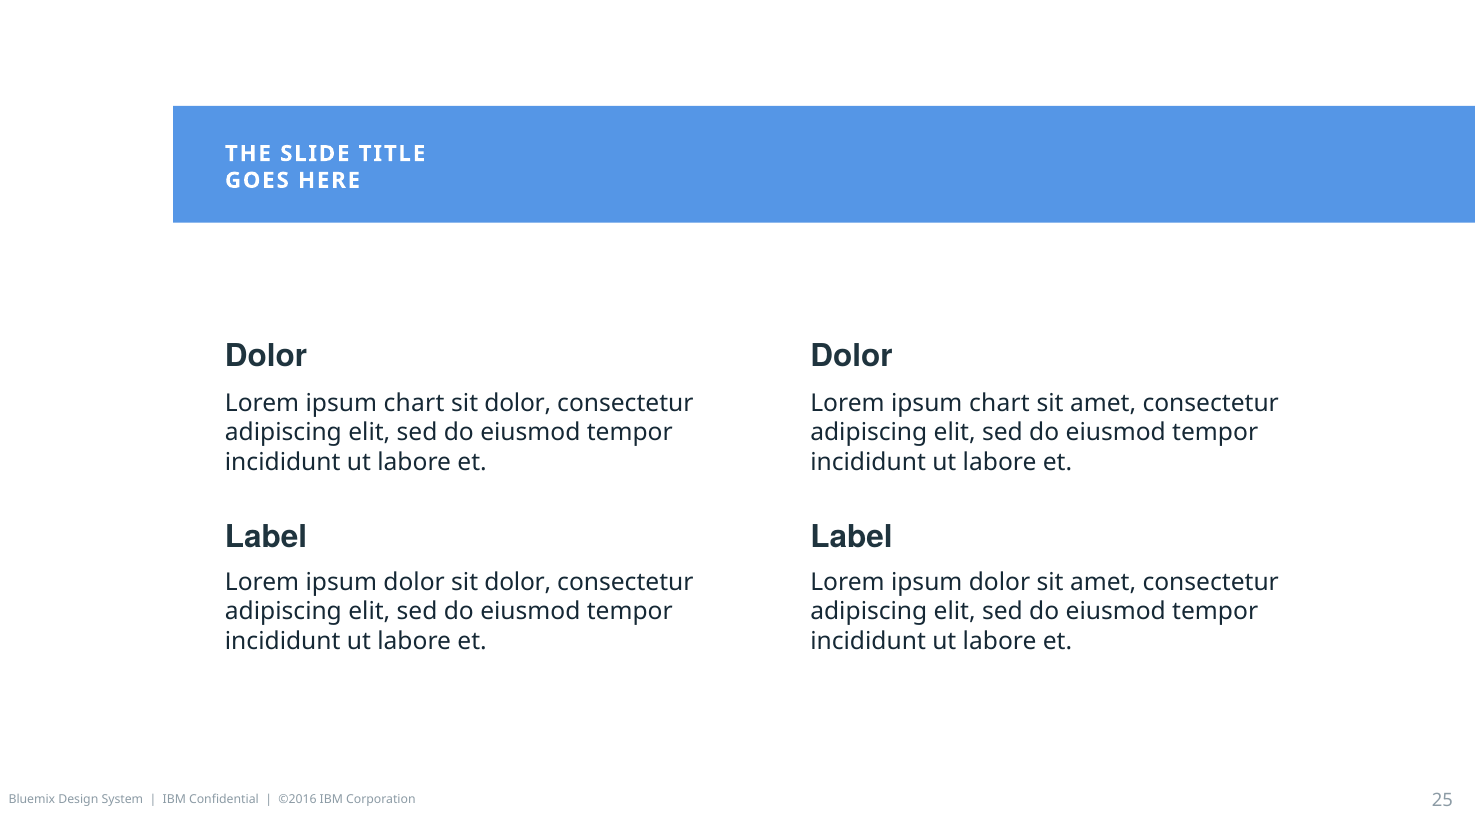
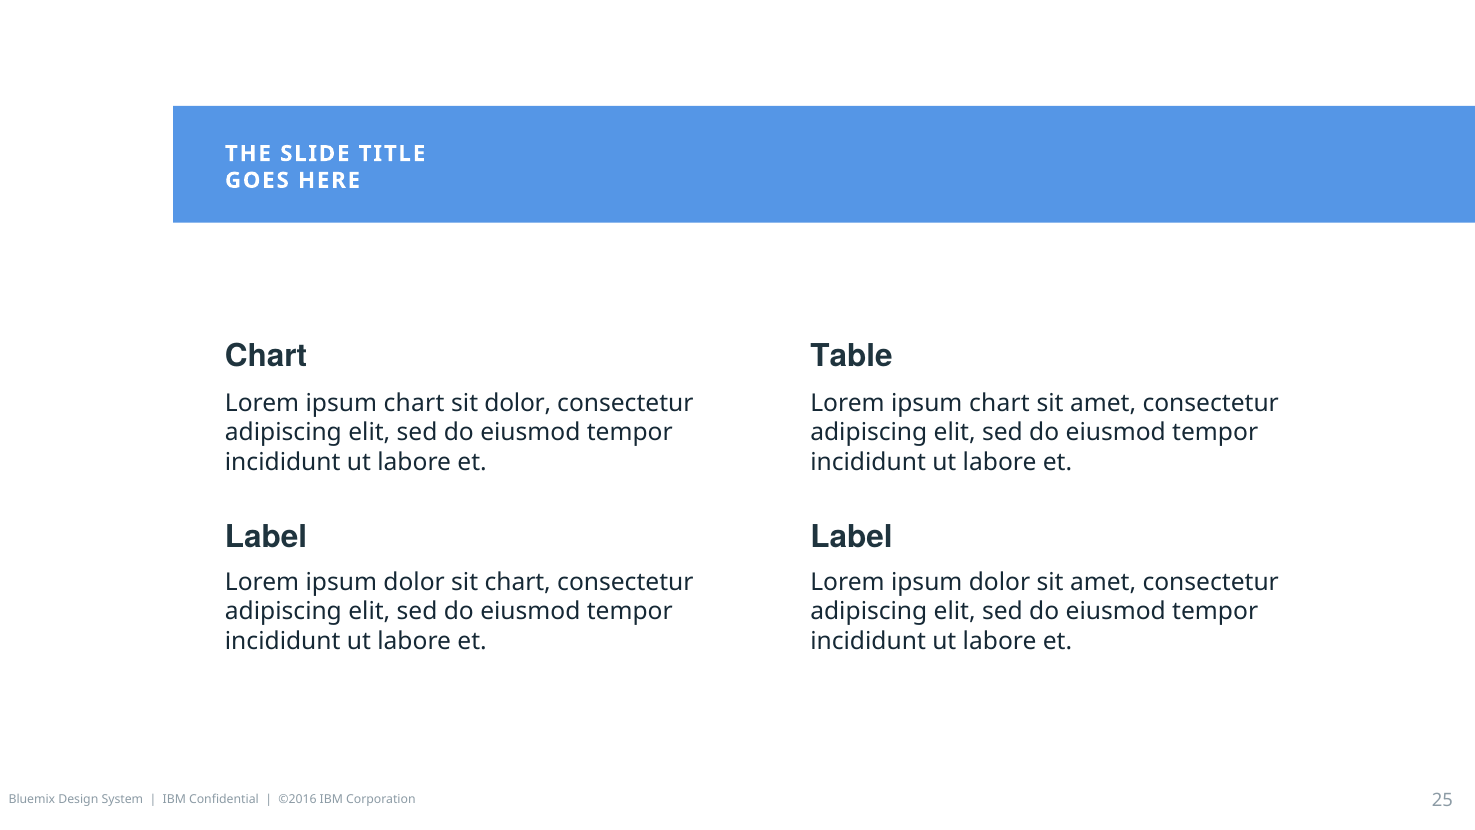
Dolor at (266, 356): Dolor -> Chart
Dolor at (851, 356): Dolor -> Table
dolor sit dolor: dolor -> chart
